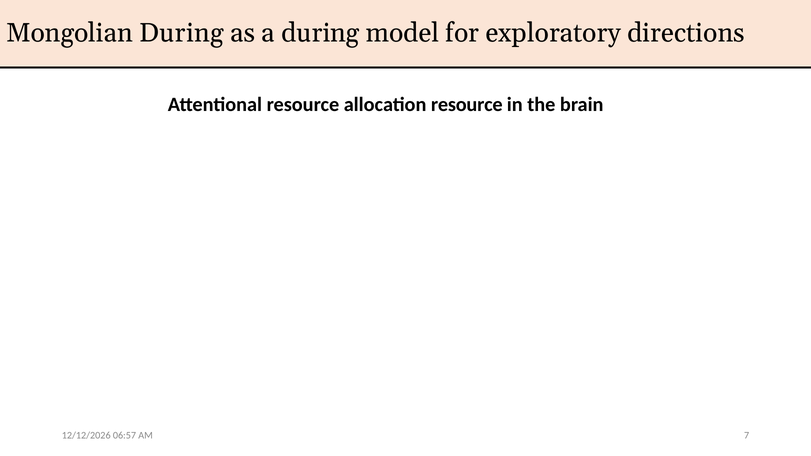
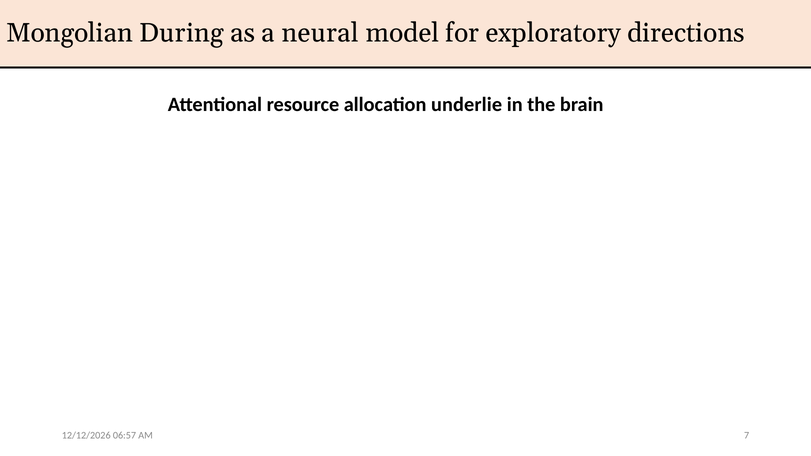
a during: during -> neural
allocation resource: resource -> underlie
